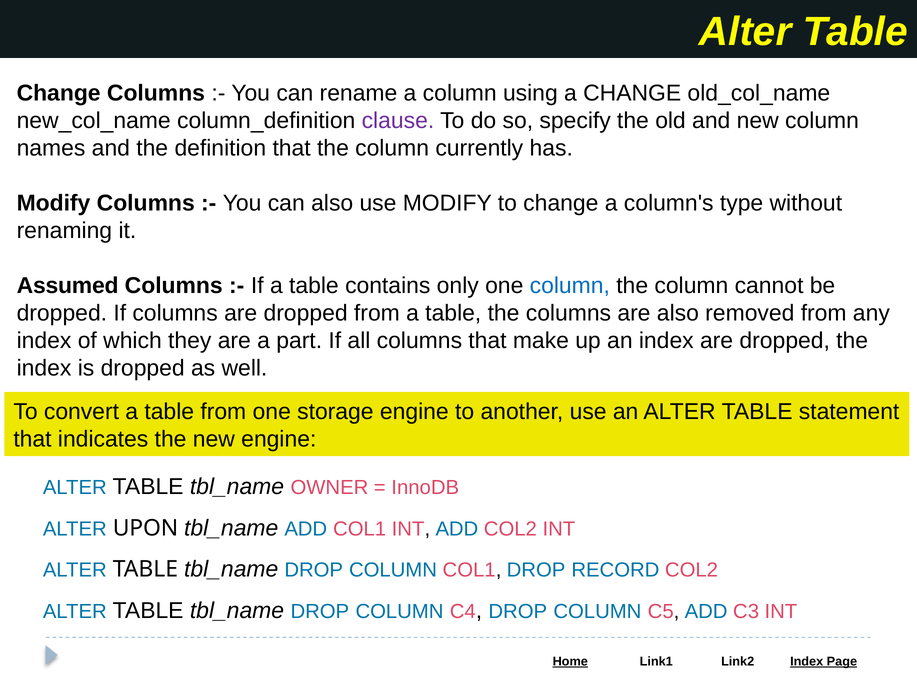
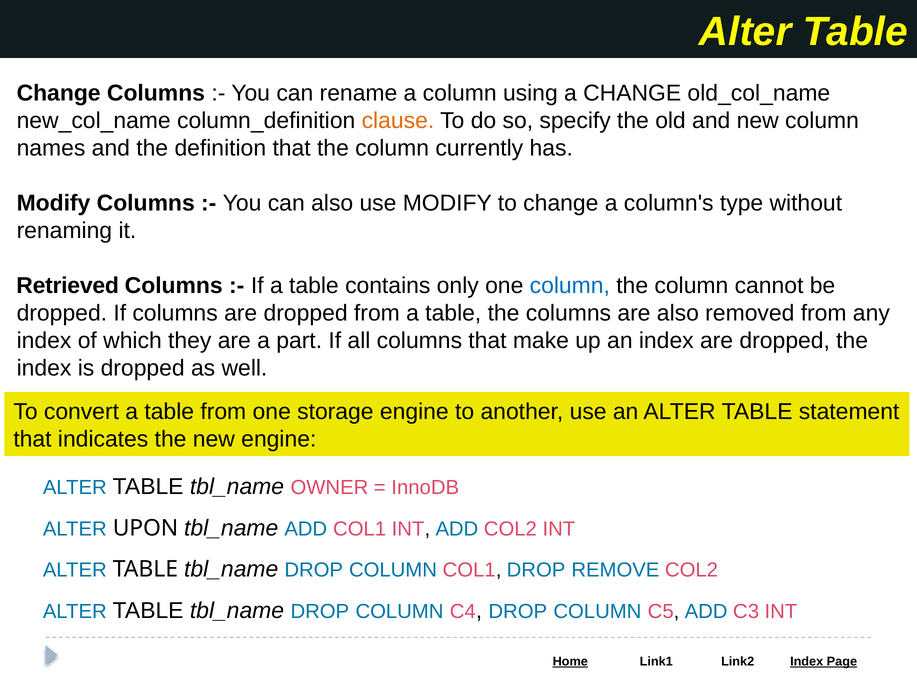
clause colour: purple -> orange
Assumed: Assumed -> Retrieved
RECORD: RECORD -> REMOVE
